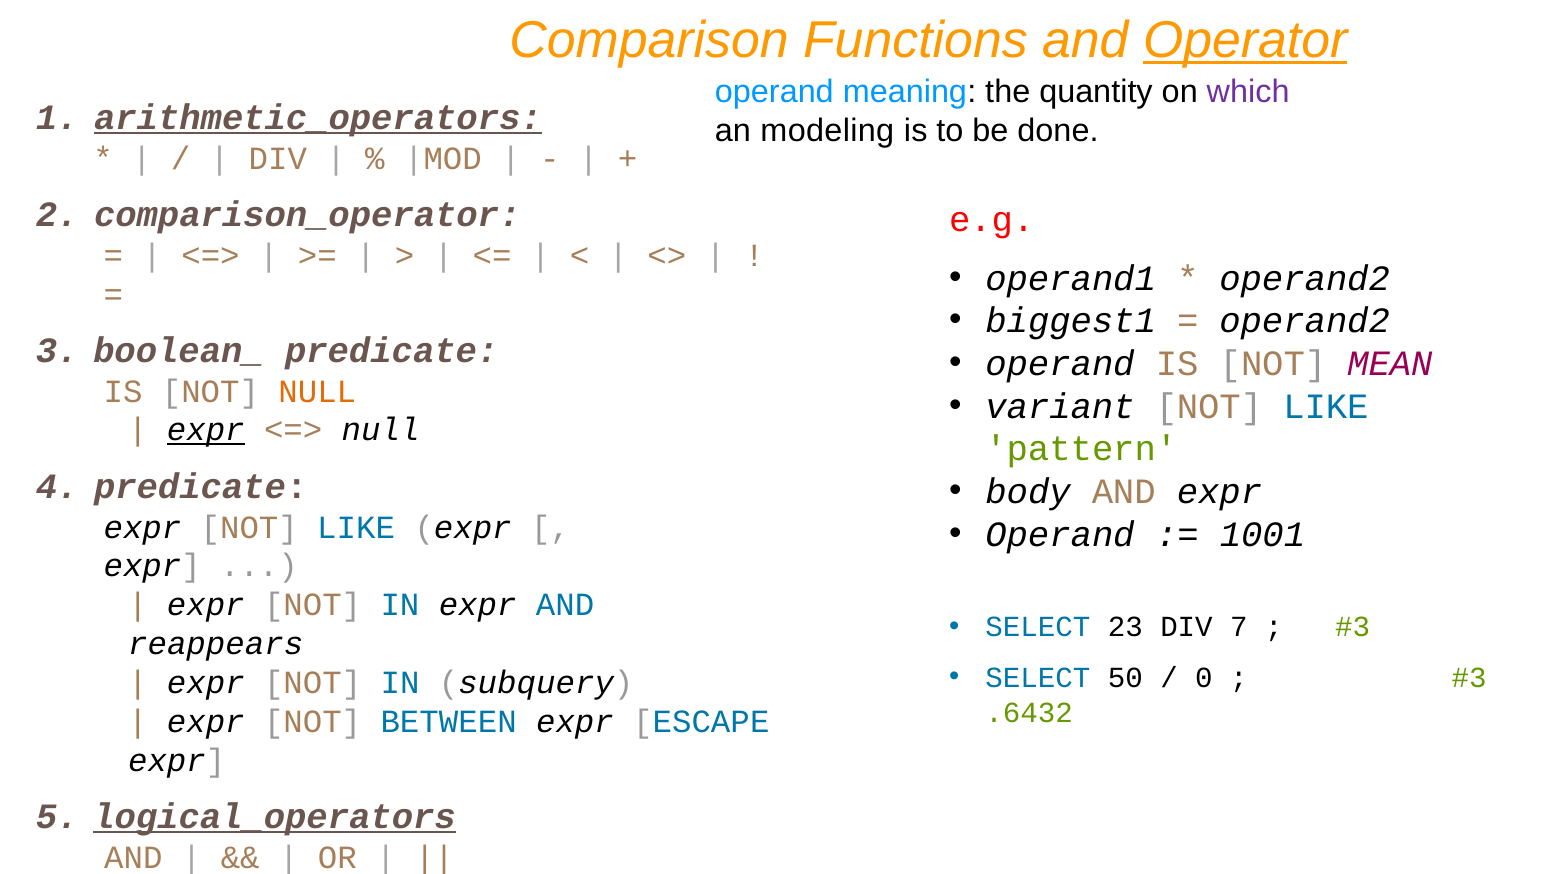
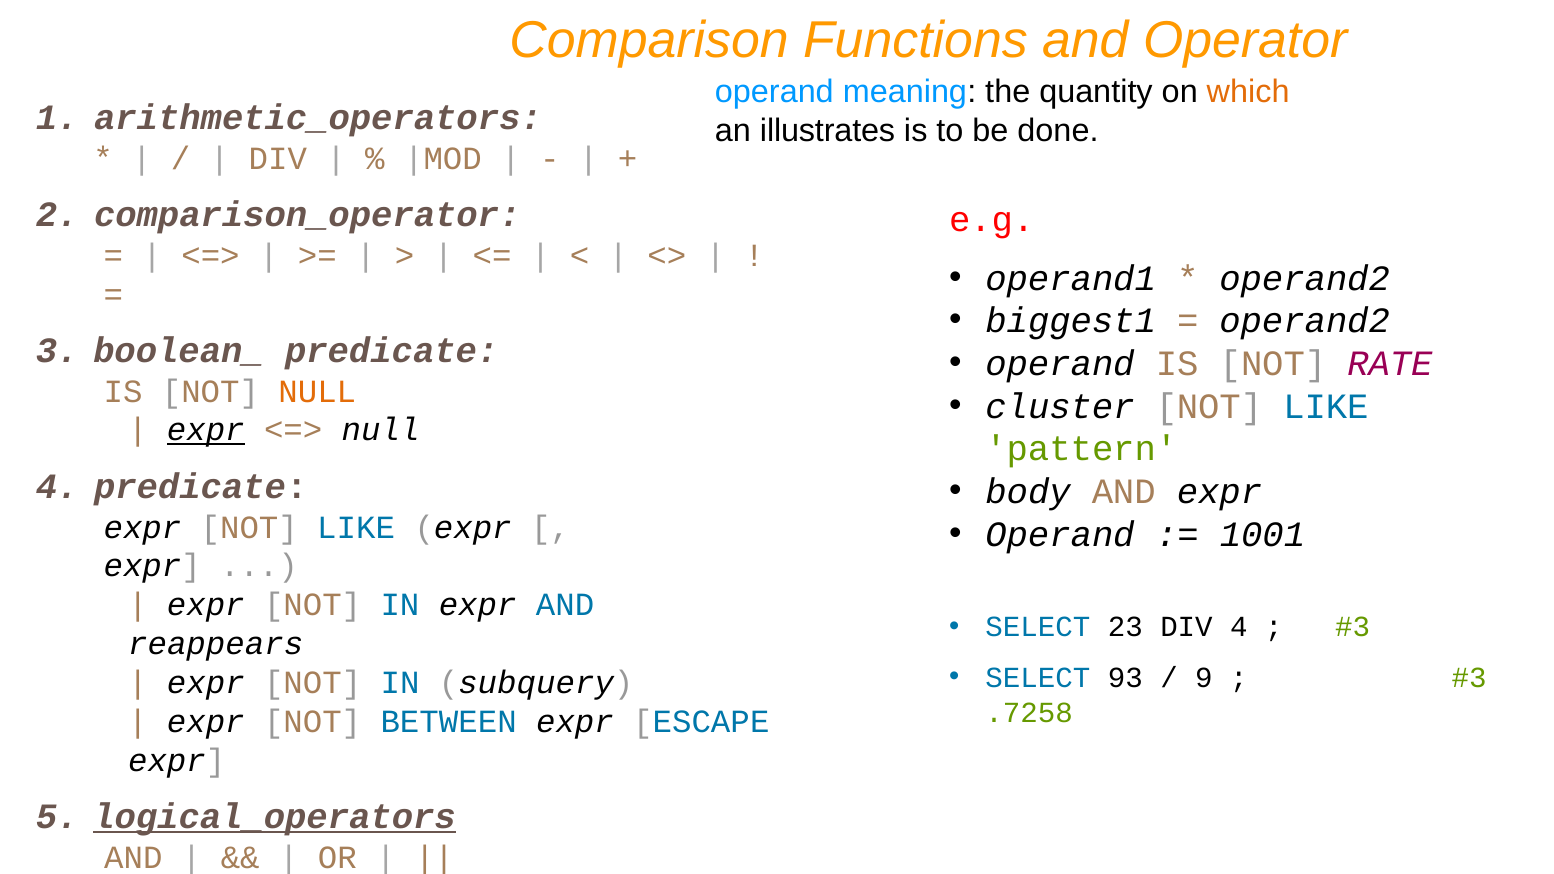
Operator underline: present -> none
which colour: purple -> orange
arithmetic_operators underline: present -> none
modeling: modeling -> illustrates
MEAN: MEAN -> RATE
variant: variant -> cluster
DIV 7: 7 -> 4
50: 50 -> 93
0: 0 -> 9
.6432: .6432 -> .7258
